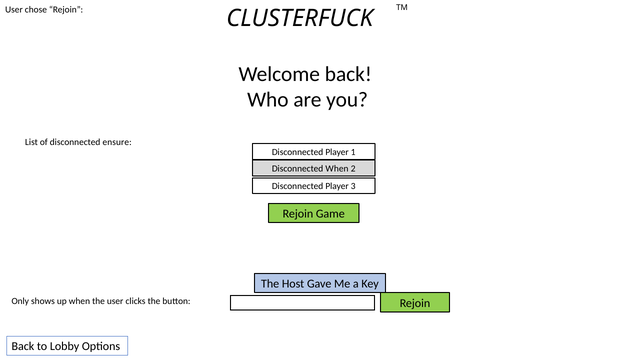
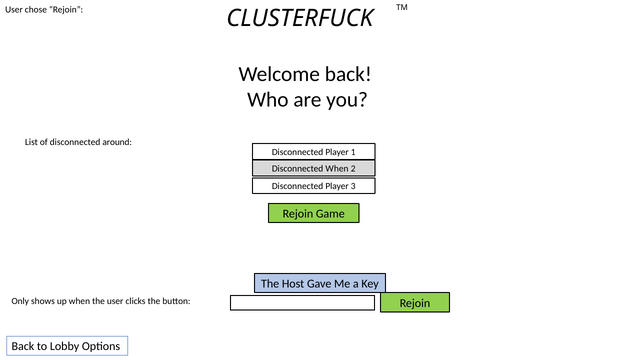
ensure: ensure -> around
